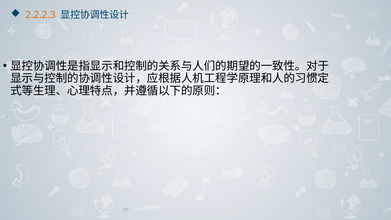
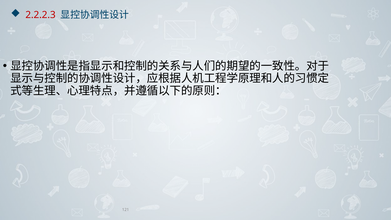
2.2.2.3 colour: orange -> red
